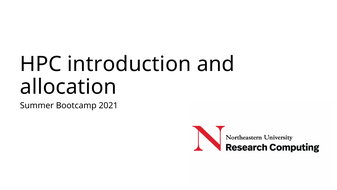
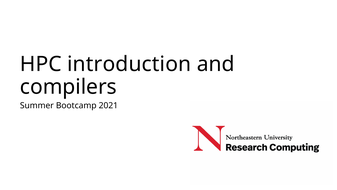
allocation: allocation -> compilers
